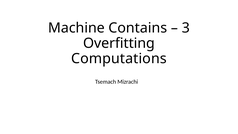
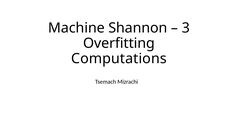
Contains: Contains -> Shannon
